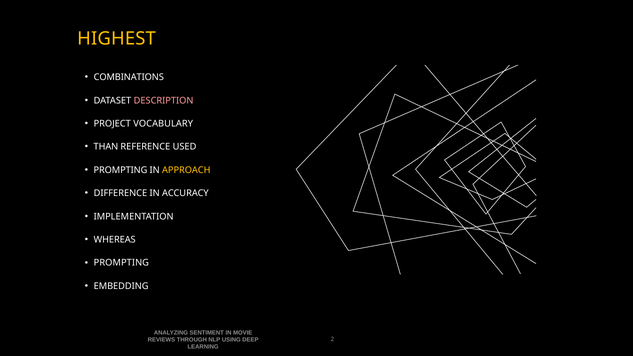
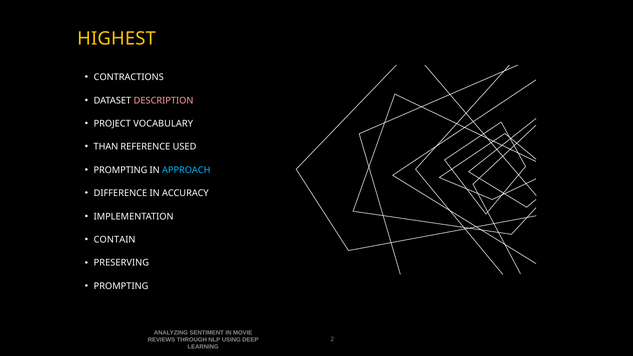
COMBINATIONS: COMBINATIONS -> CONTRACTIONS
APPROACH colour: yellow -> light blue
WHEREAS: WHEREAS -> CONTAIN
PROMPTING at (121, 263): PROMPTING -> PRESERVING
EMBEDDING at (121, 286): EMBEDDING -> PROMPTING
